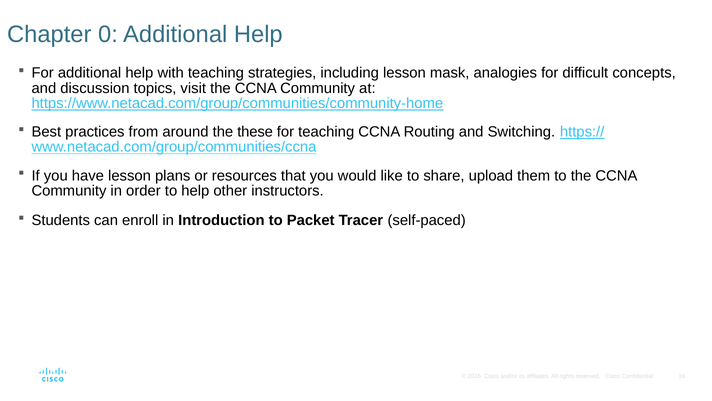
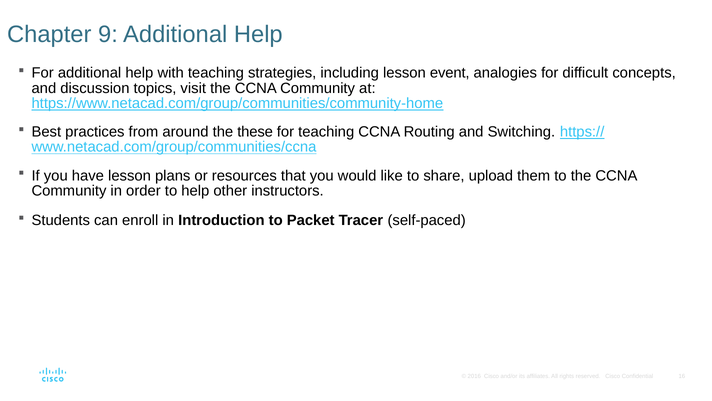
0: 0 -> 9
mask: mask -> event
